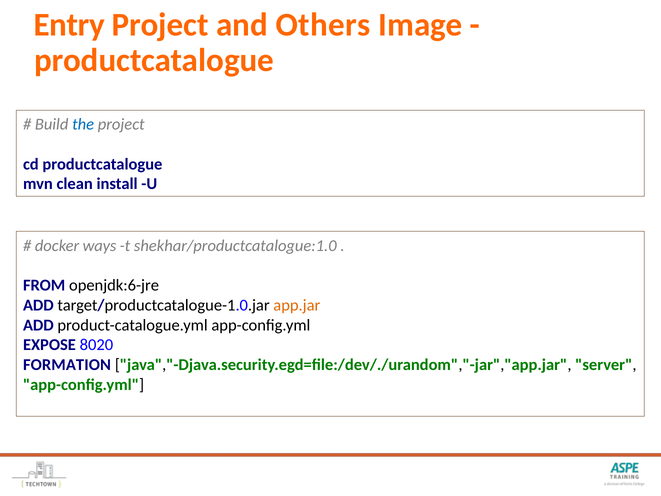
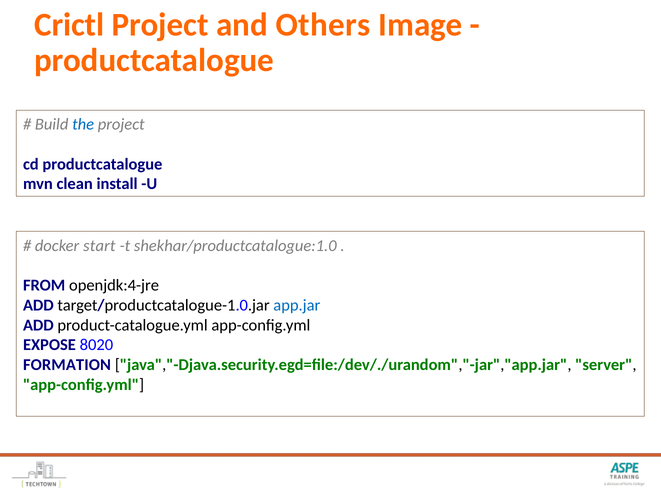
Entry: Entry -> Crictl
ways: ways -> start
openjdk:6-jre: openjdk:6-jre -> openjdk:4-jre
app.jar colour: orange -> blue
